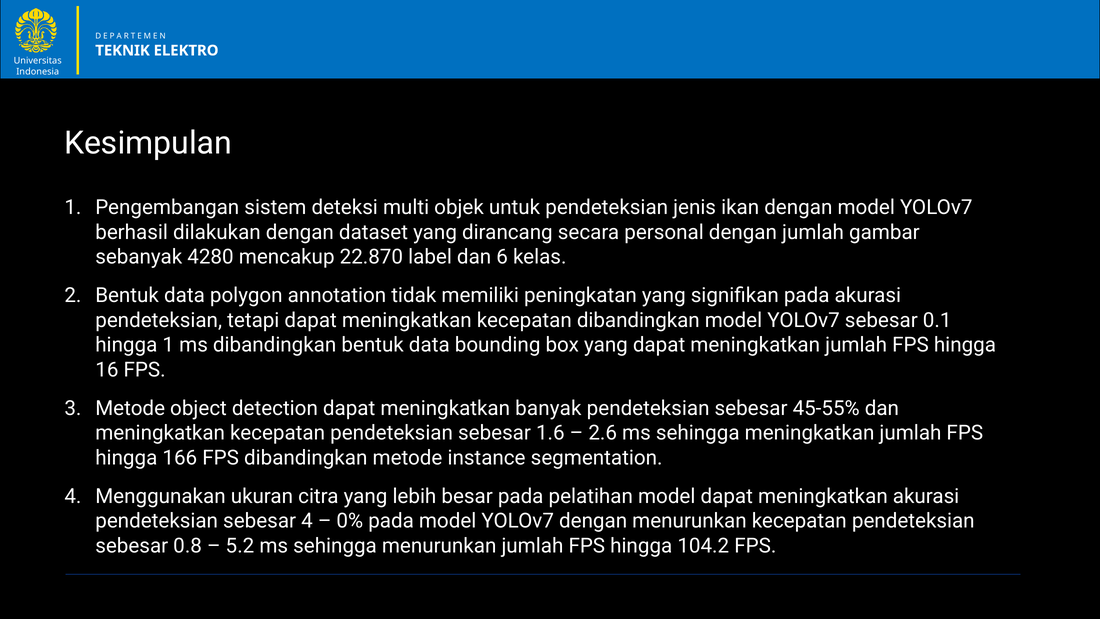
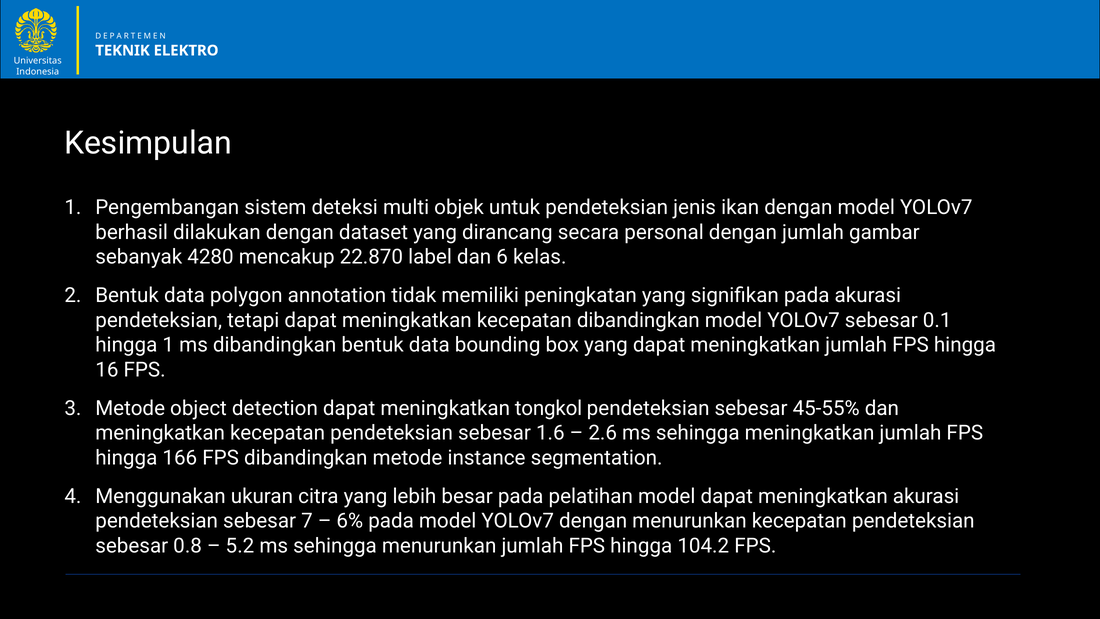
banyak: banyak -> tongkol
sebesar 4: 4 -> 7
0%: 0% -> 6%
